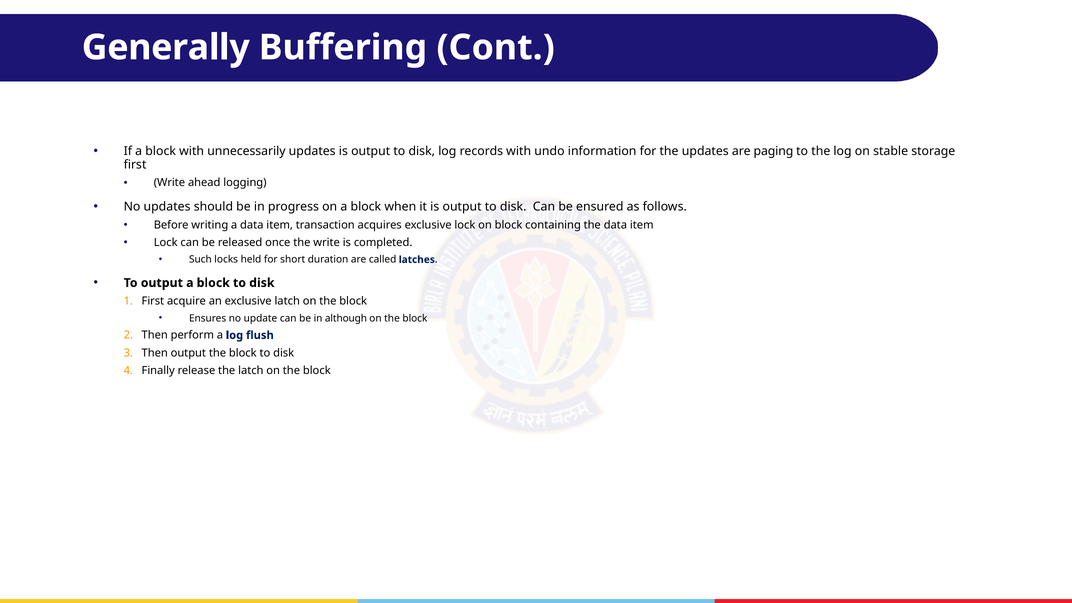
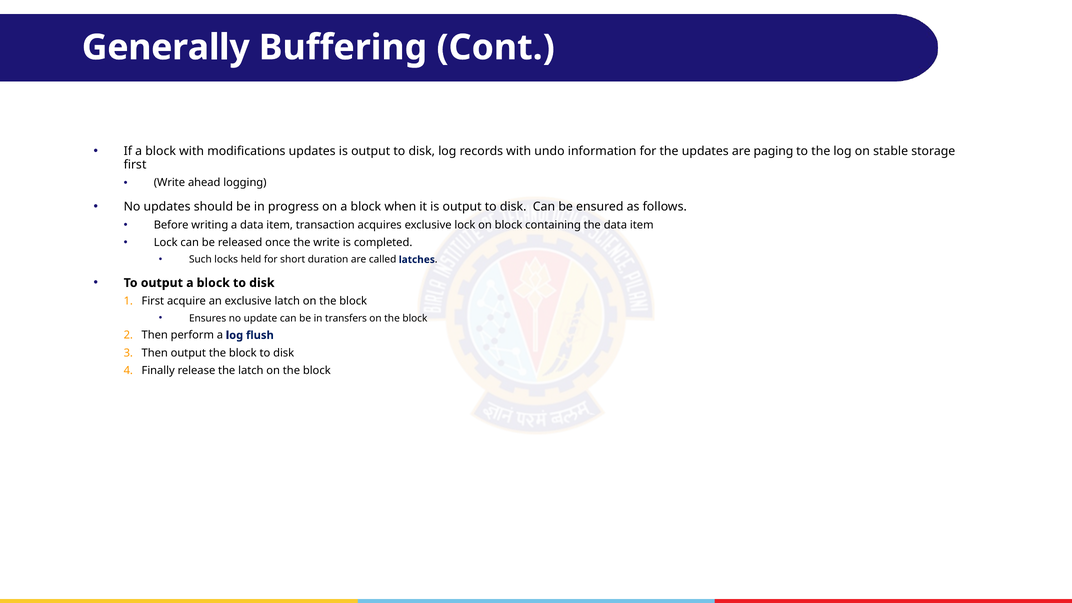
unnecessarily: unnecessarily -> modifications
although: although -> transfers
